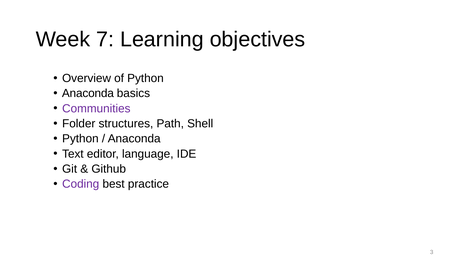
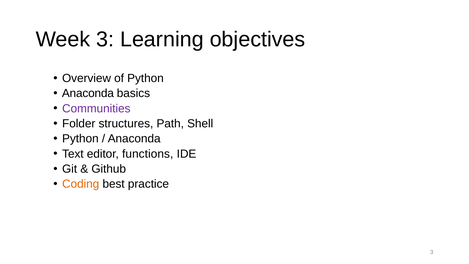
Week 7: 7 -> 3
language: language -> functions
Coding colour: purple -> orange
